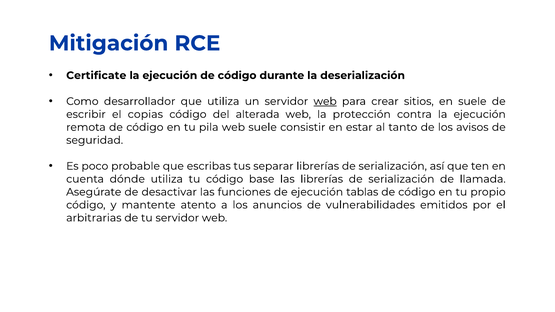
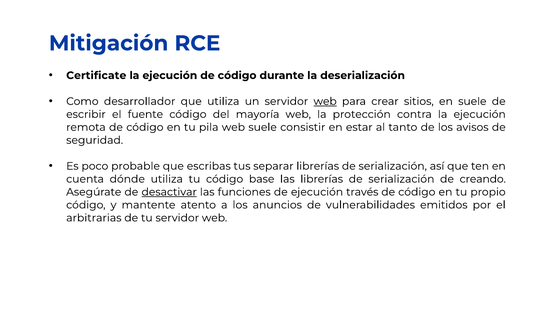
copias: copias -> fuente
alterada: alterada -> mayoría
llamada: llamada -> creando
desactivar underline: none -> present
tablas: tablas -> través
